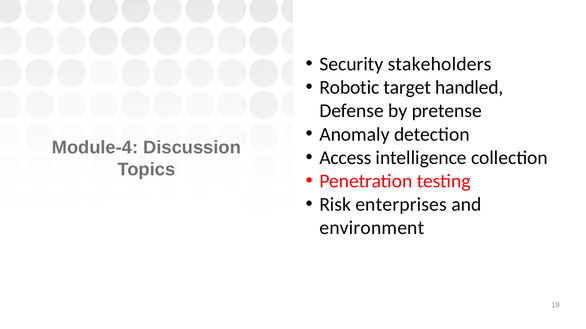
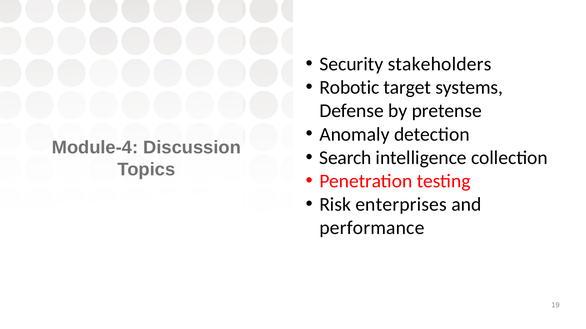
handled: handled -> systems
Access: Access -> Search
environment: environment -> performance
